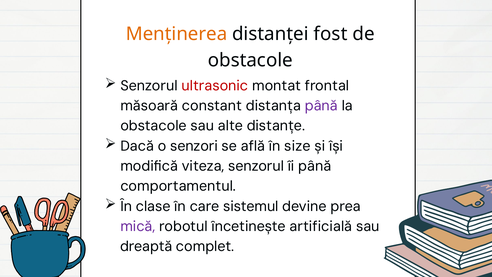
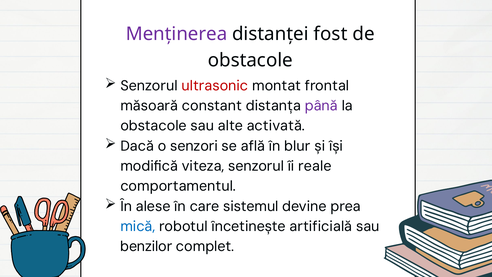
Menținerea colour: orange -> purple
distanțe: distanțe -> activată
size: size -> blur
îi până: până -> reale
clase: clase -> alese
mică colour: purple -> blue
dreaptă: dreaptă -> benzilor
